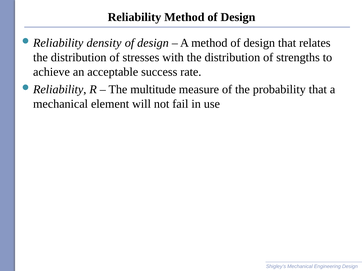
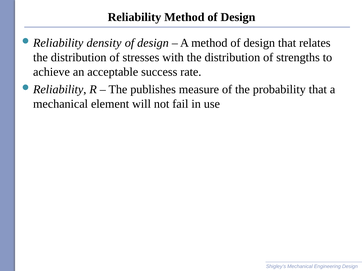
multitude: multitude -> publishes
